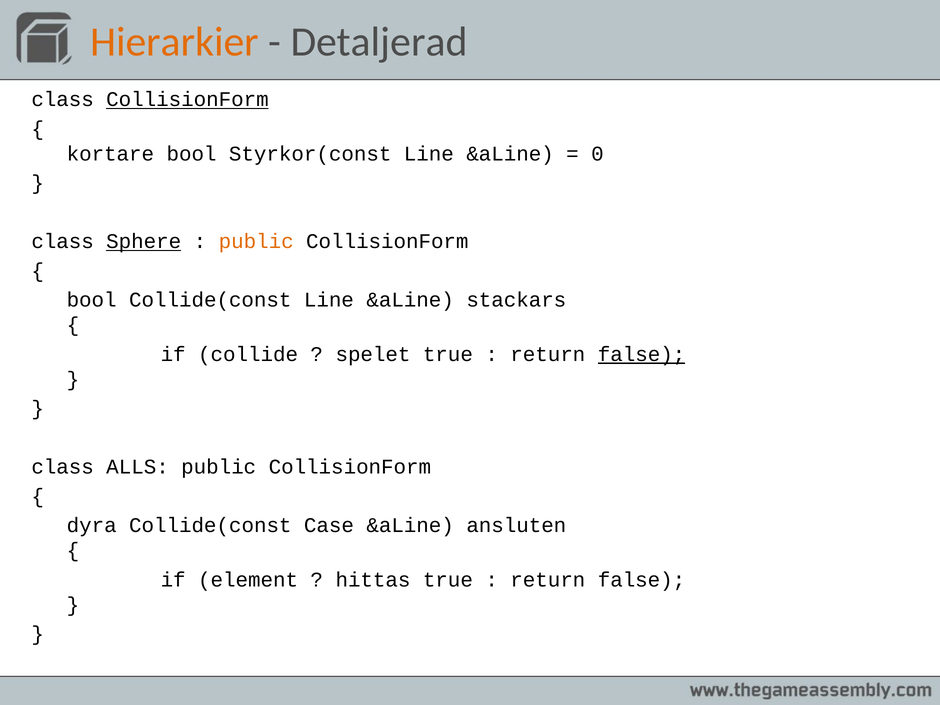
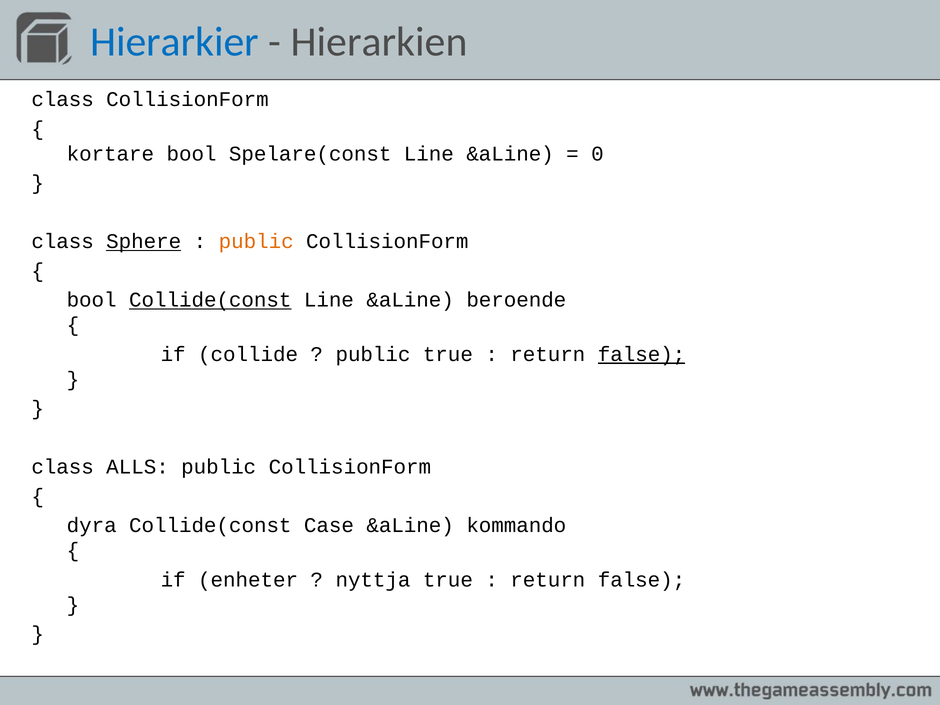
Hierarkier colour: orange -> blue
Detaljerad: Detaljerad -> Hierarkien
CollisionForm at (187, 99) underline: present -> none
Styrkor(const: Styrkor(const -> Spelare(const
Collide(const at (210, 300) underline: none -> present
stackars: stackars -> beroende
spelet at (373, 354): spelet -> public
ansluten: ansluten -> kommando
element: element -> enheter
hittas: hittas -> nyttja
